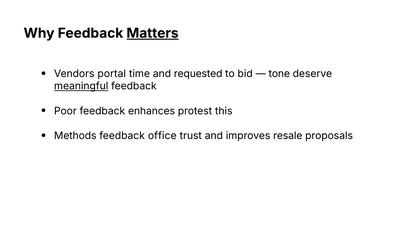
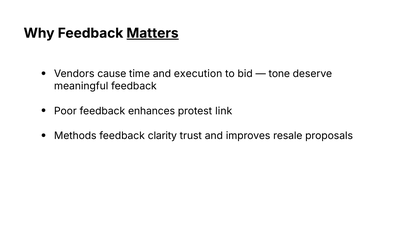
portal: portal -> cause
requested: requested -> execution
meaningful underline: present -> none
this: this -> link
office: office -> clarity
